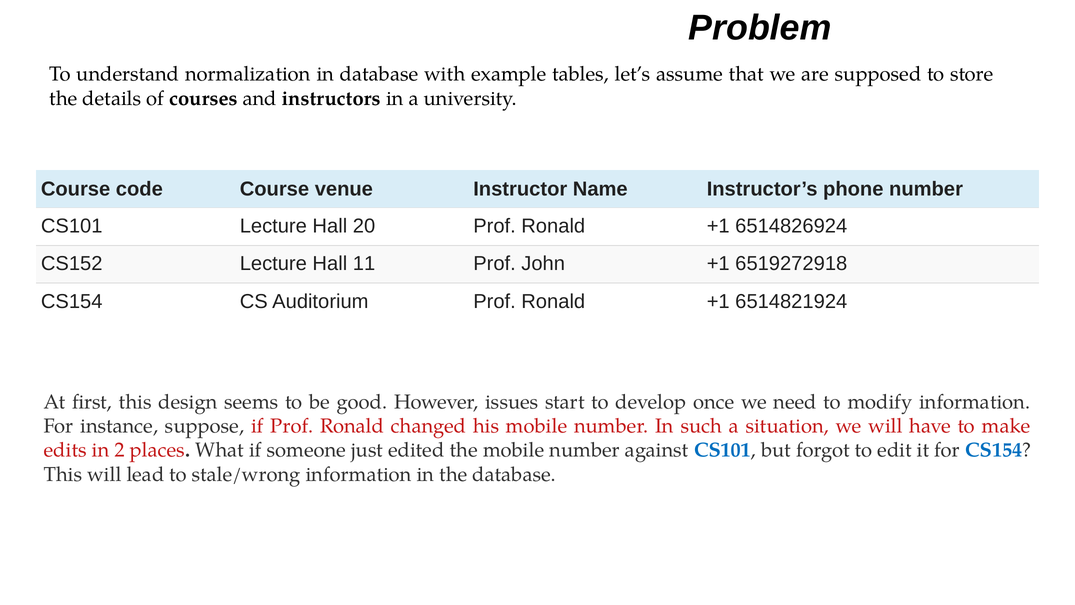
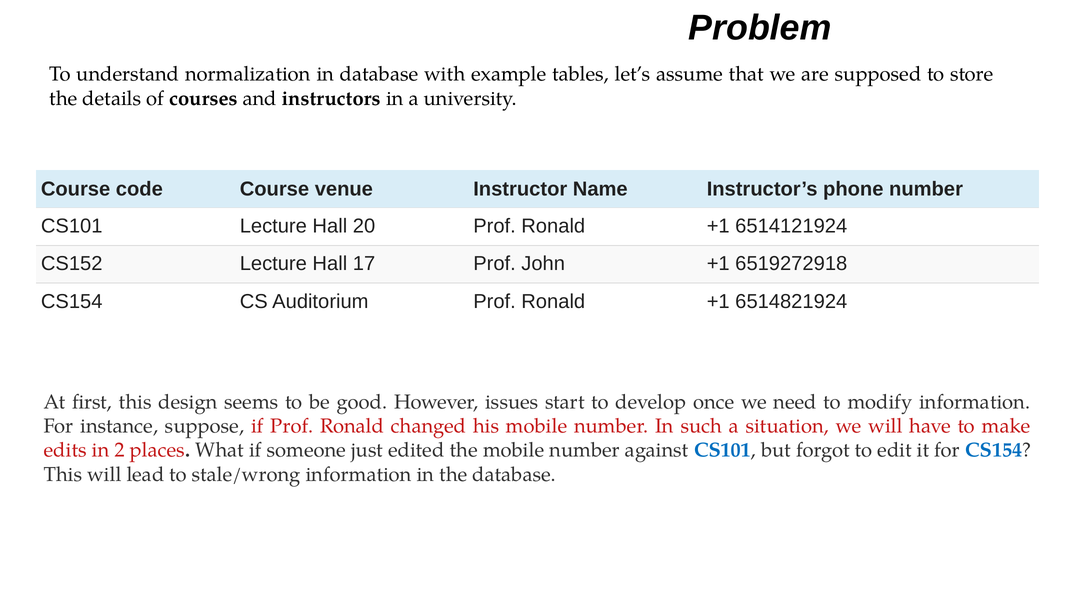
6514826924: 6514826924 -> 6514121924
11: 11 -> 17
